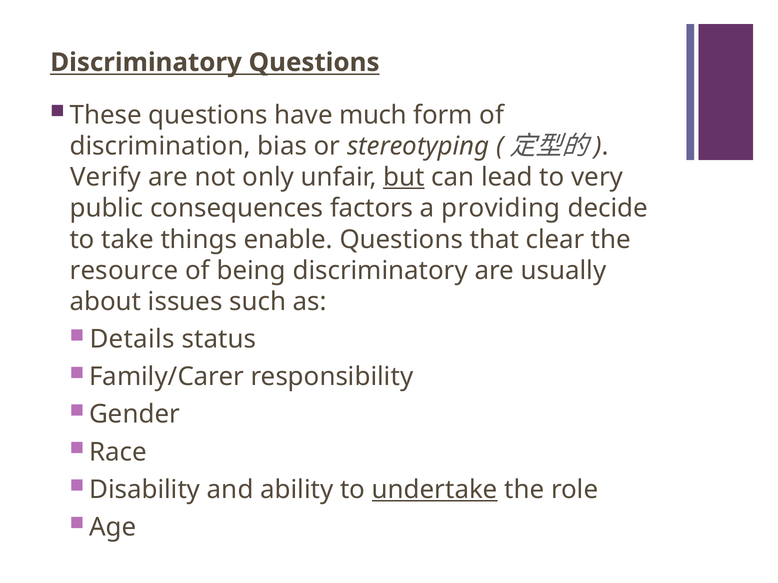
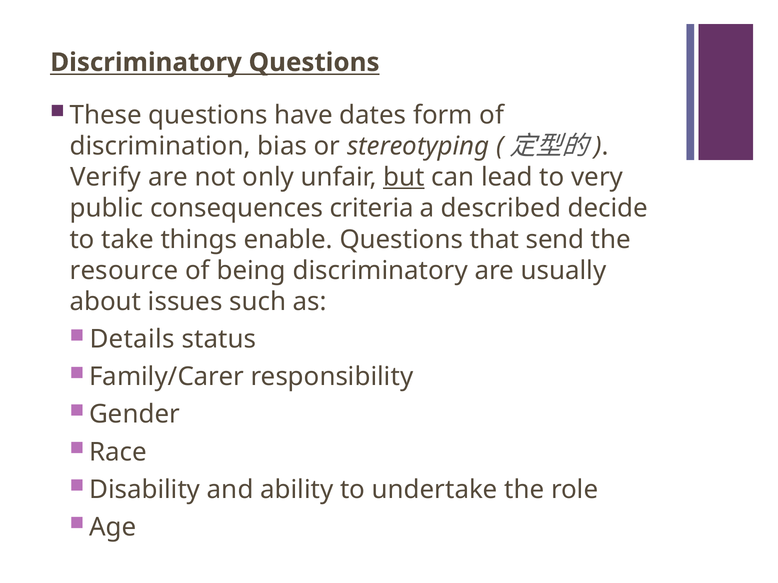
much: much -> dates
factors: factors -> criteria
providing: providing -> described
clear: clear -> send
undertake underline: present -> none
